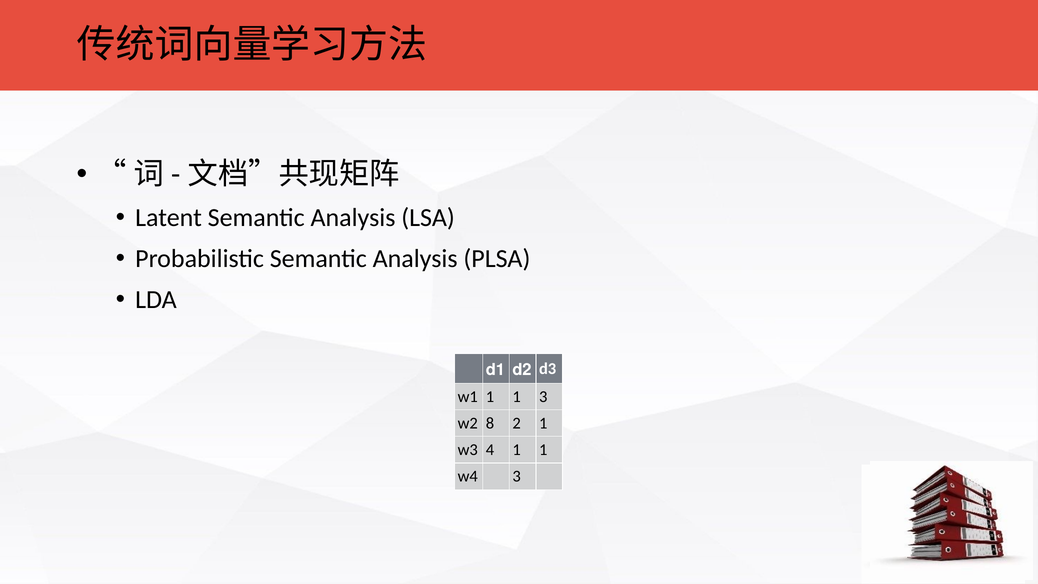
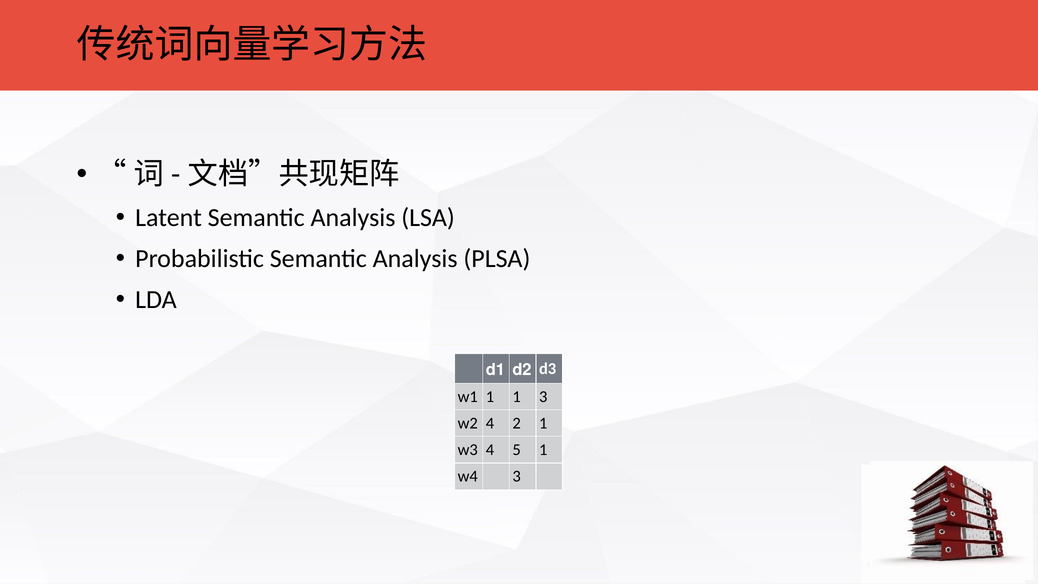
w2 8: 8 -> 4
4 1: 1 -> 5
